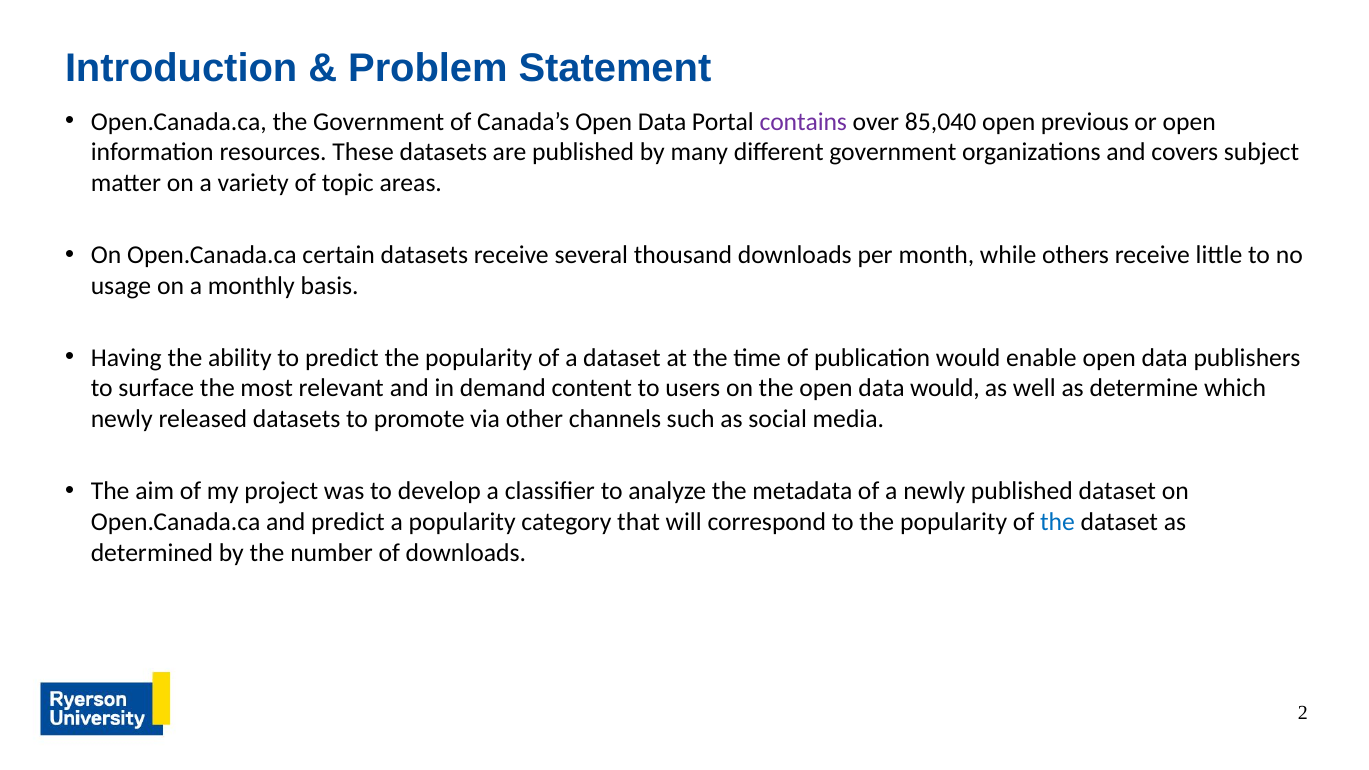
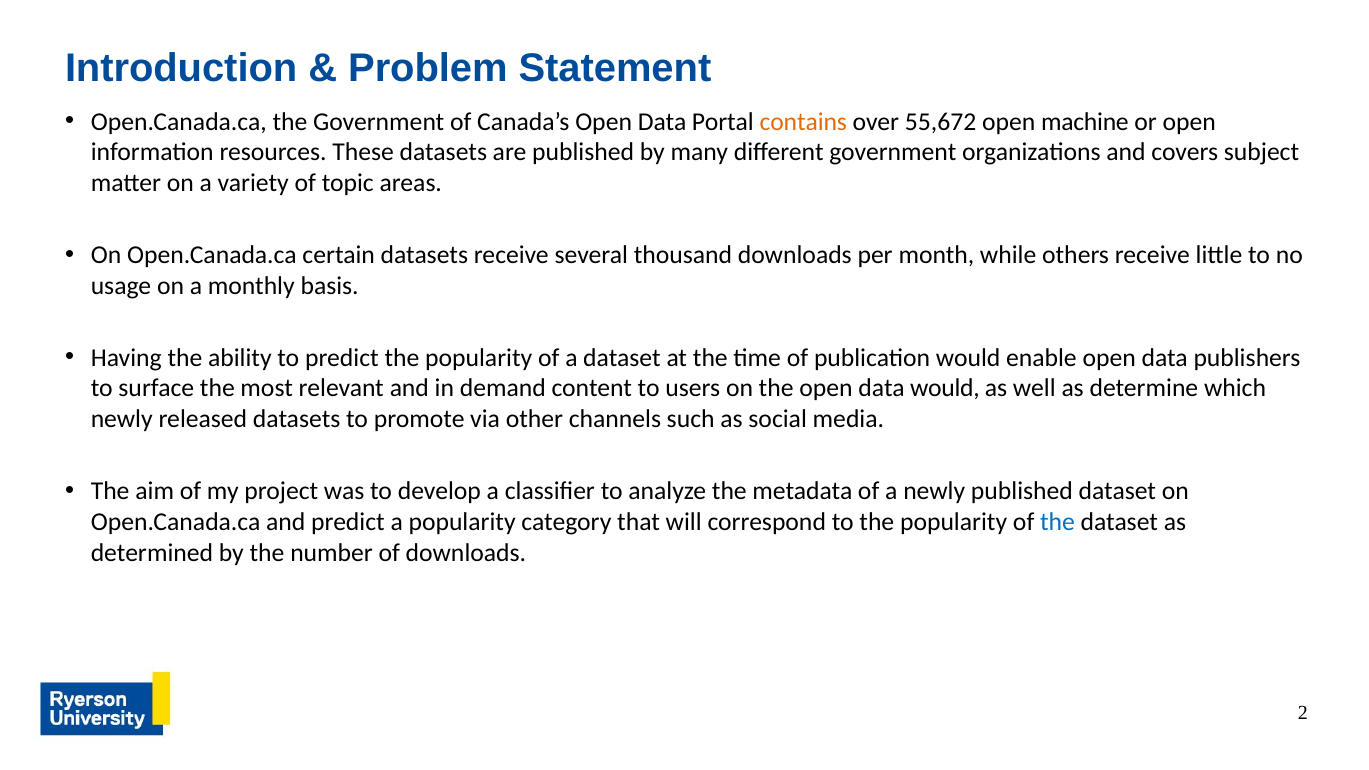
contains colour: purple -> orange
85,040: 85,040 -> 55,672
previous: previous -> machine
